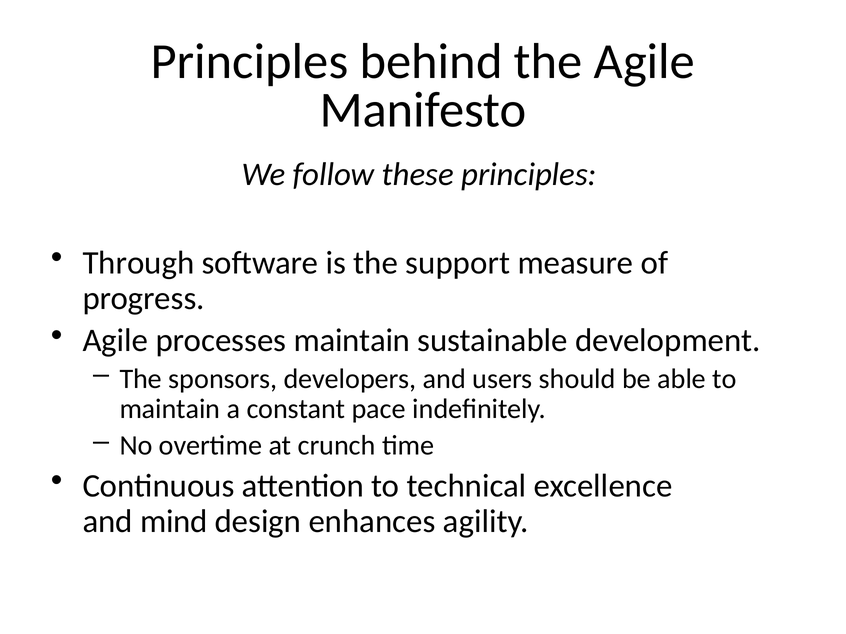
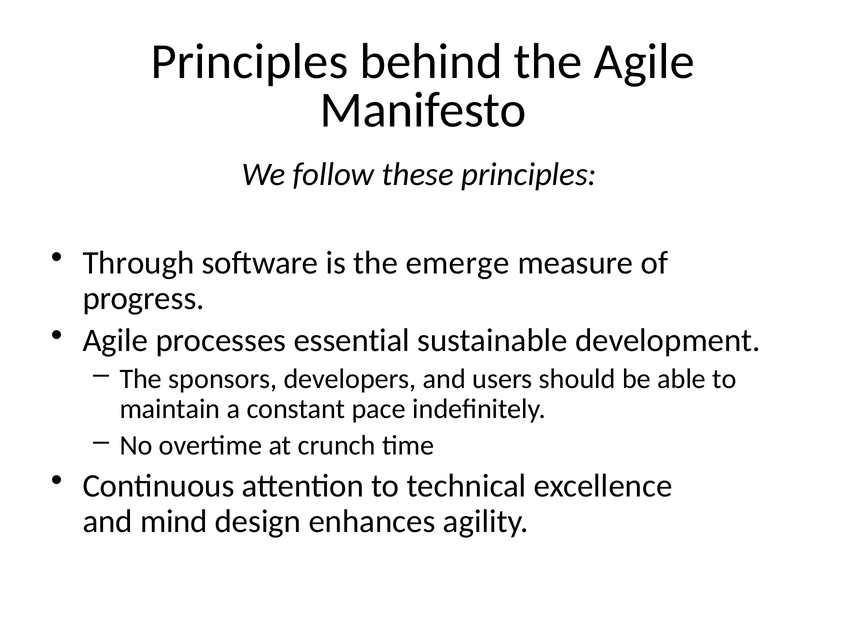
support: support -> emerge
processes maintain: maintain -> essential
